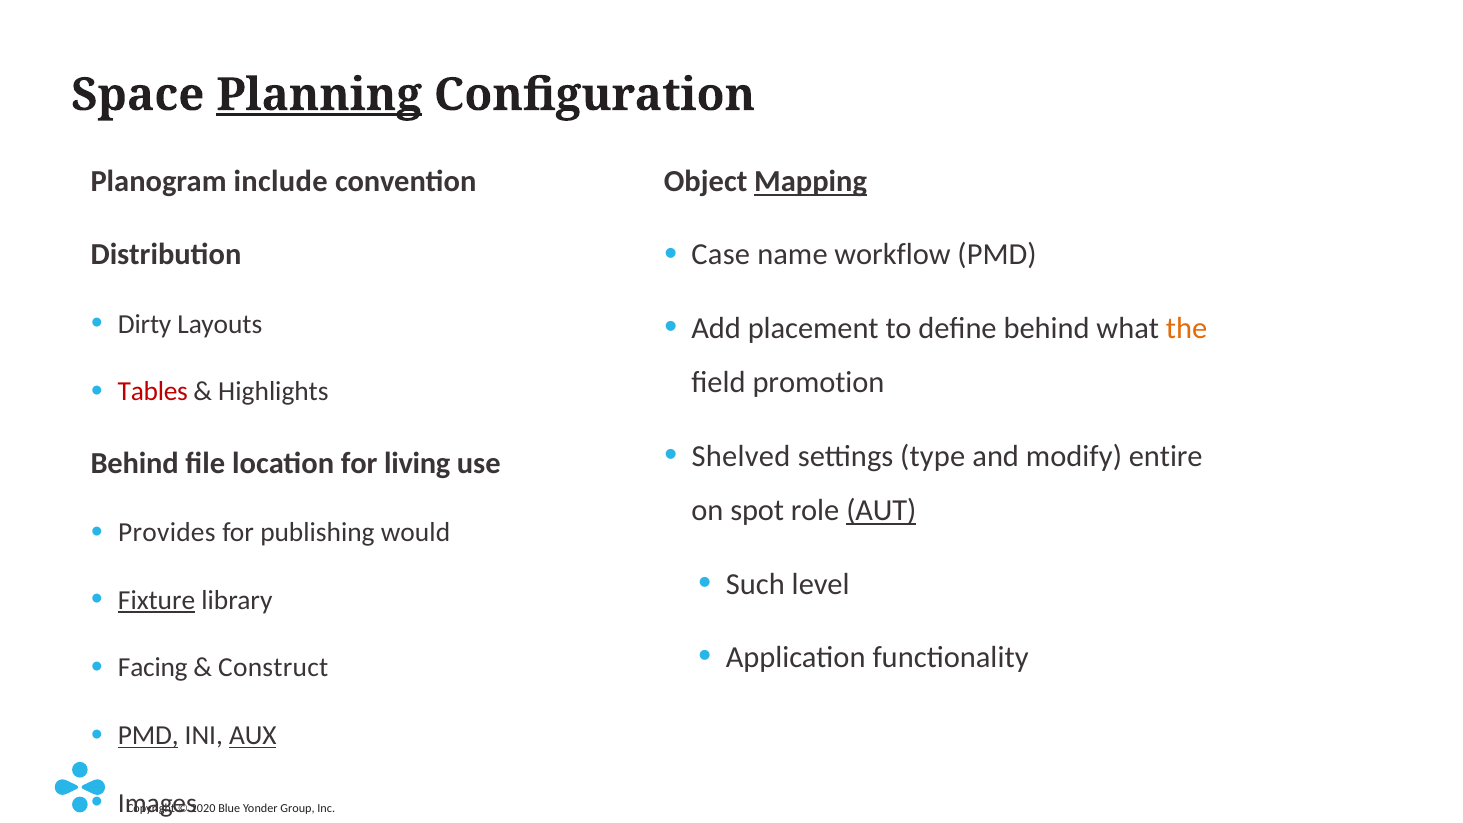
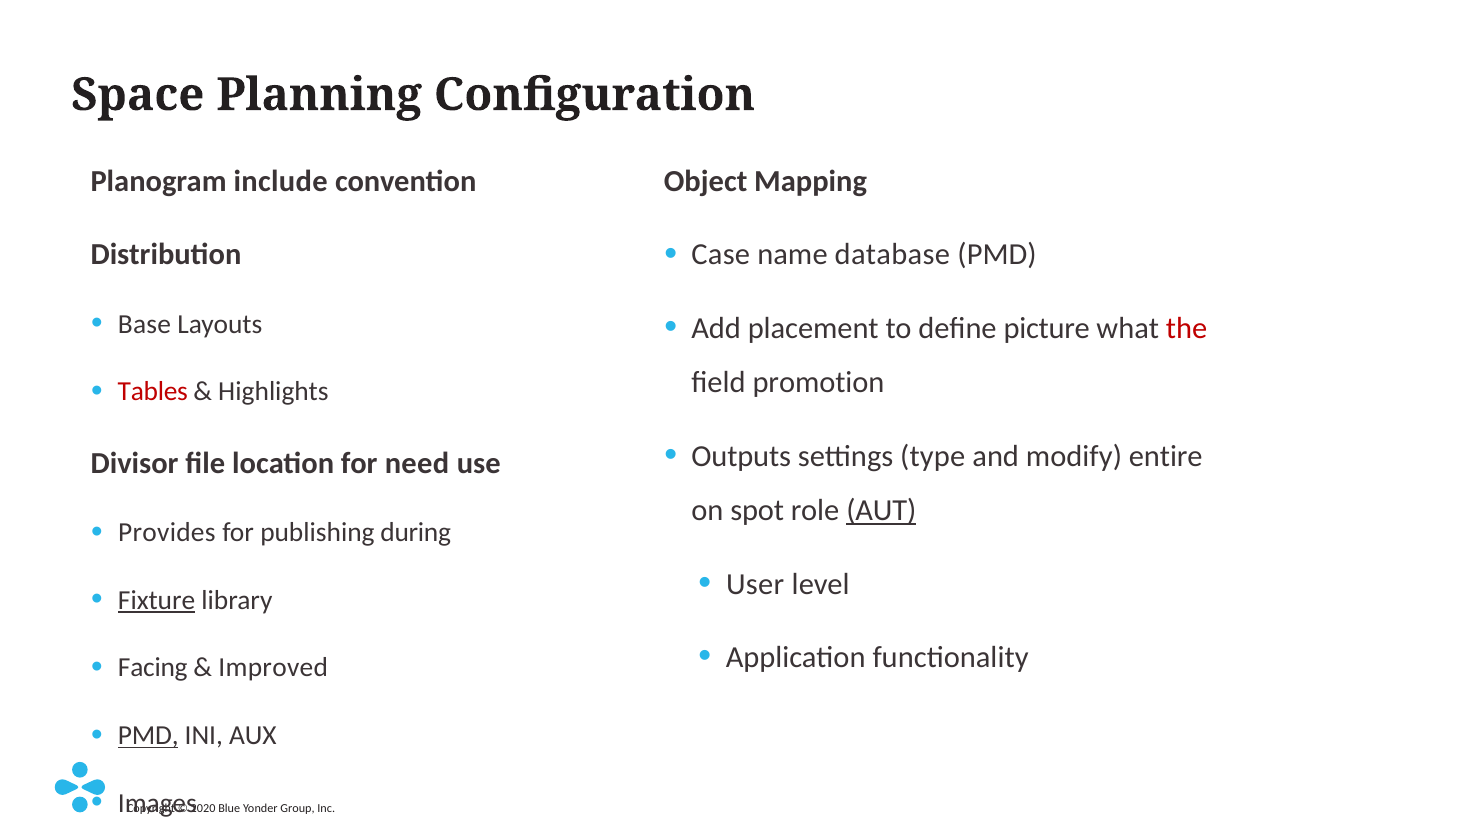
Planning underline: present -> none
Mapping underline: present -> none
workflow: workflow -> database
Dirty: Dirty -> Base
define behind: behind -> picture
the colour: orange -> red
Shelved: Shelved -> Outputs
Behind at (135, 463): Behind -> Divisor
living: living -> need
would: would -> during
Such at (755, 584): Such -> User
Construct: Construct -> Improved
AUX underline: present -> none
